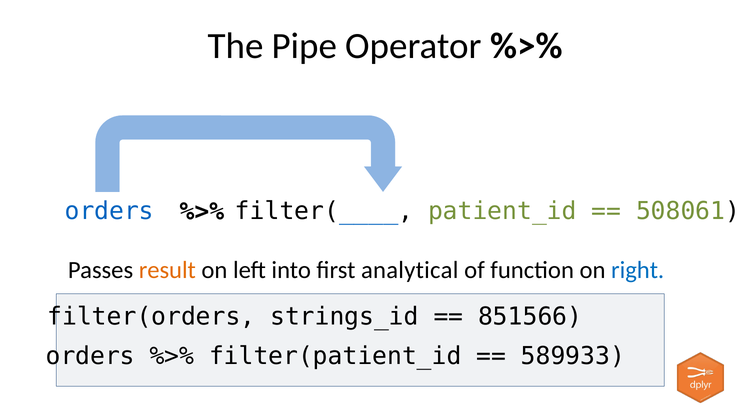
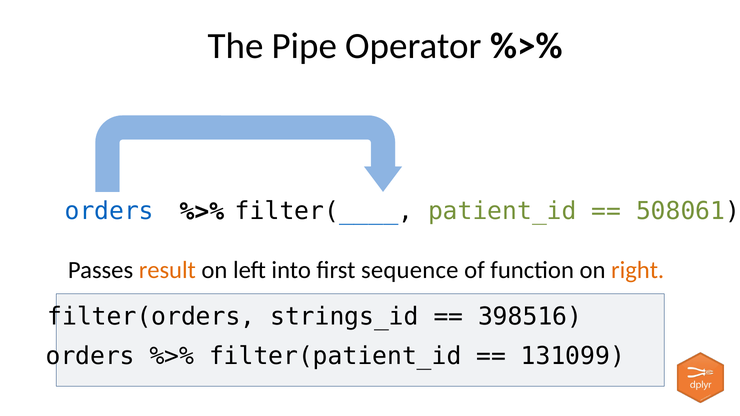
analytical: analytical -> sequence
right colour: blue -> orange
851566: 851566 -> 398516
589933: 589933 -> 131099
